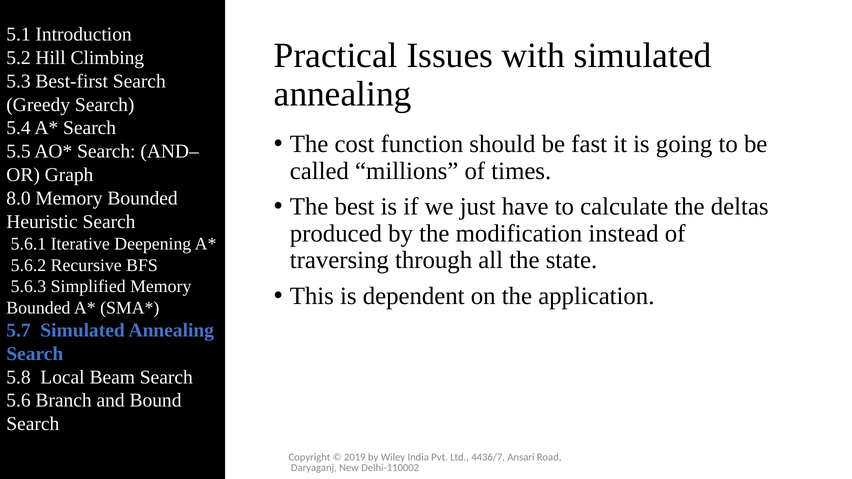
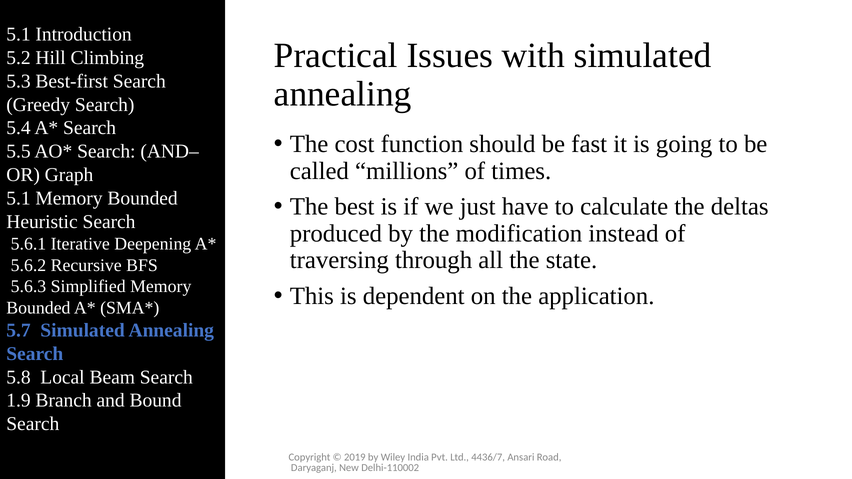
8.0 at (19, 198): 8.0 -> 5.1
5.6: 5.6 -> 1.9
